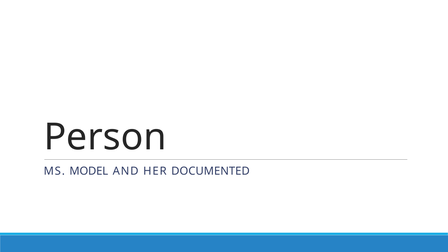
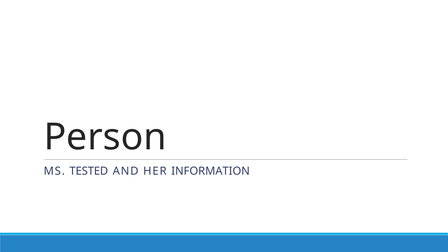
MODEL: MODEL -> TESTED
DOCUMENTED: DOCUMENTED -> INFORMATION
